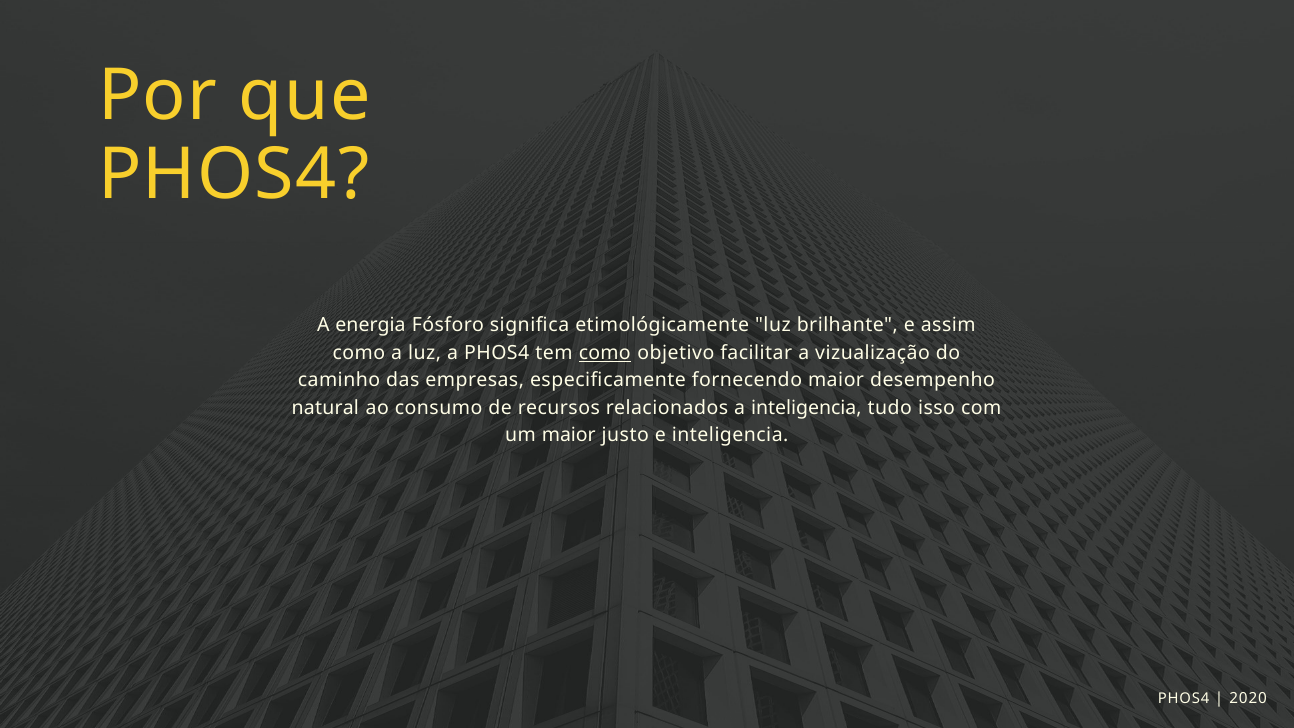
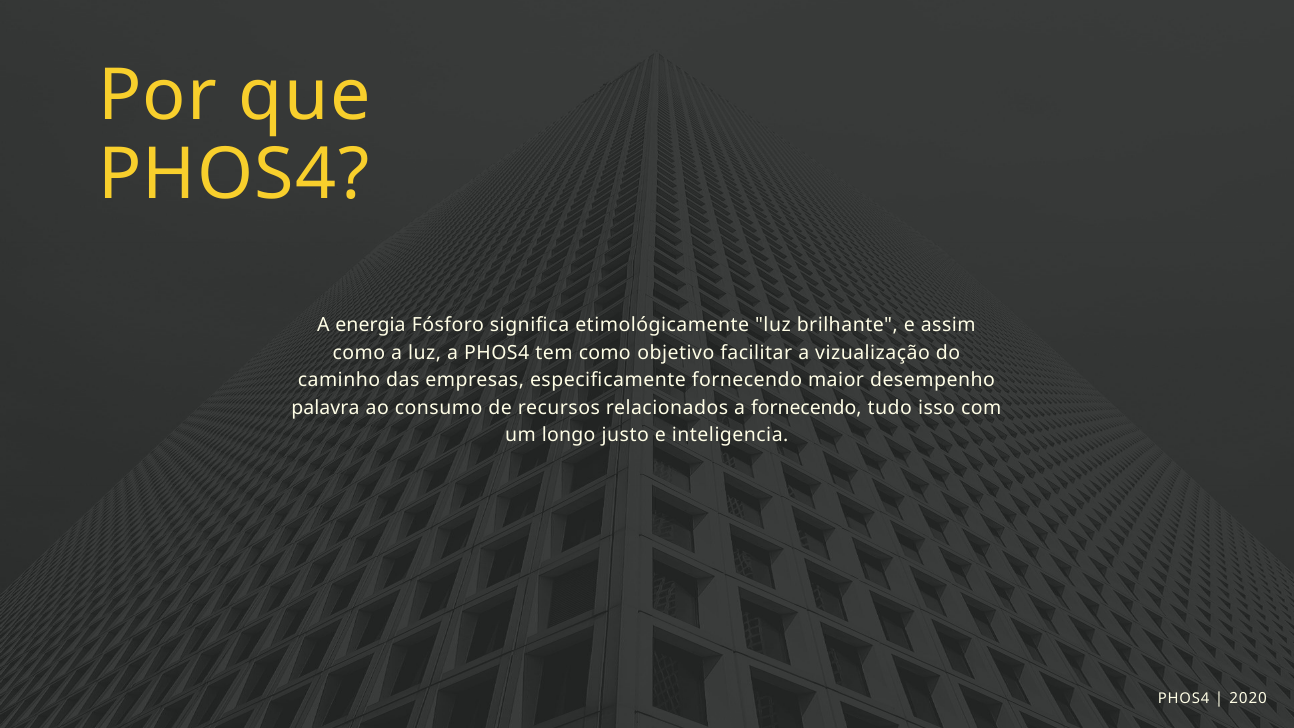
como at (605, 353) underline: present -> none
natural: natural -> palavra
a inteligencia: inteligencia -> fornecendo
um maior: maior -> longo
